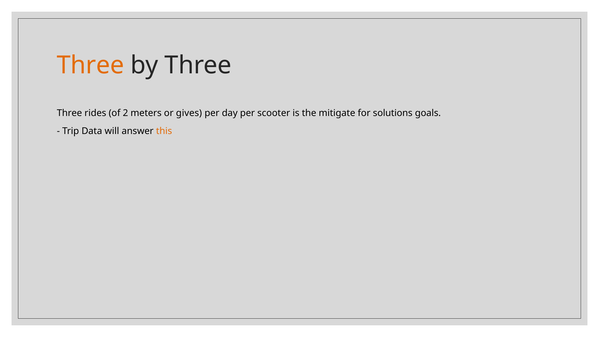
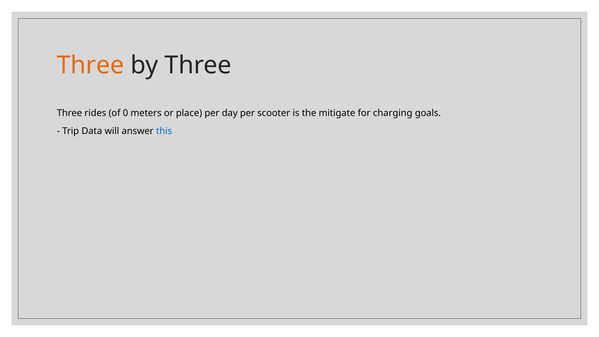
2: 2 -> 0
gives: gives -> place
solutions: solutions -> charging
this colour: orange -> blue
